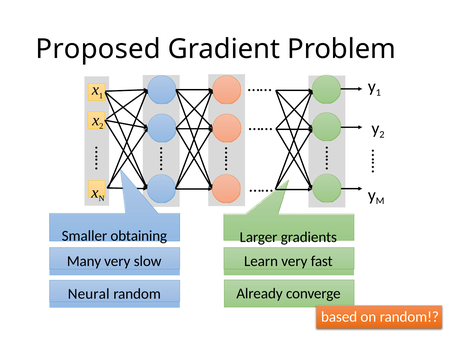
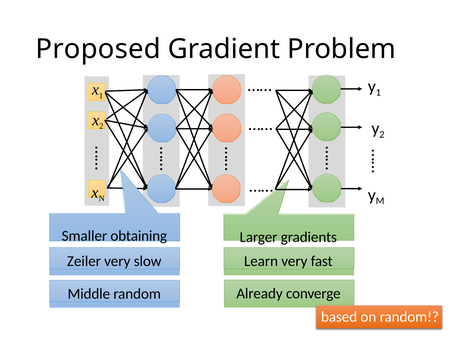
Many: Many -> Zeiler
Neural: Neural -> Middle
